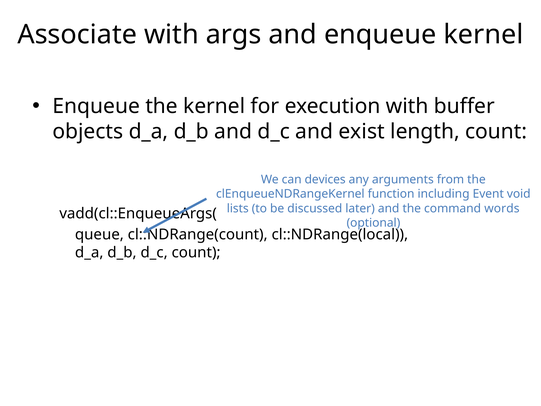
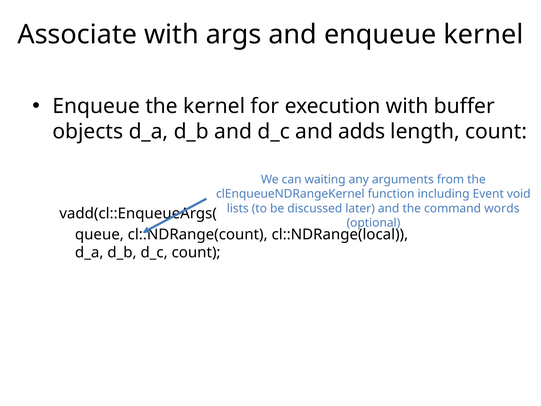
exist: exist -> adds
devices: devices -> waiting
